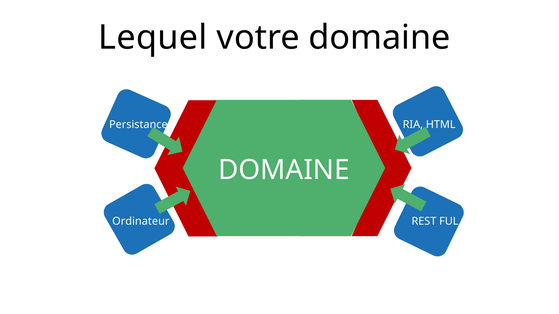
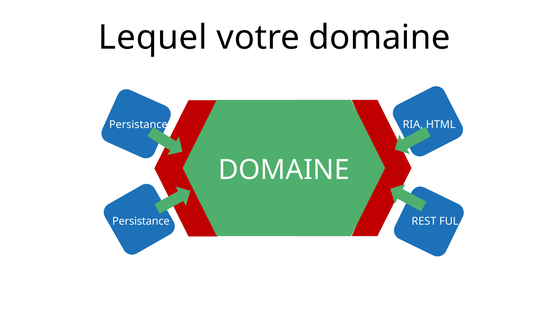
Ordinateur at (141, 222): Ordinateur -> Persistance
